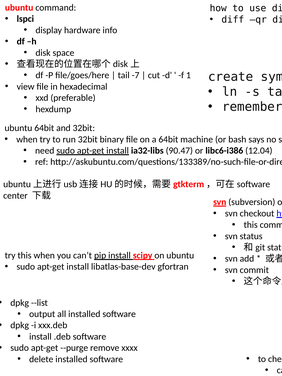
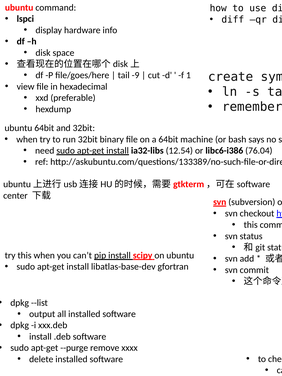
-7: -7 -> -9
90.47: 90.47 -> 12.54
12.04: 12.04 -> 76.04
